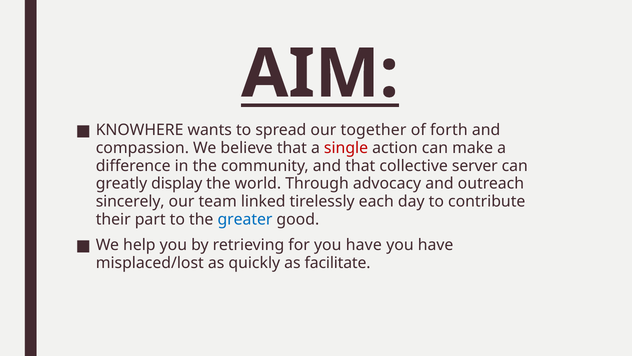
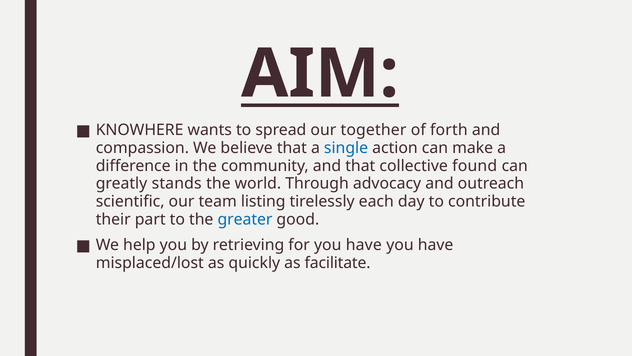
single colour: red -> blue
server: server -> found
display: display -> stands
sincerely: sincerely -> scientific
linked: linked -> listing
